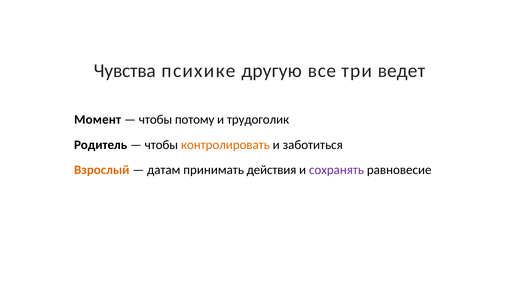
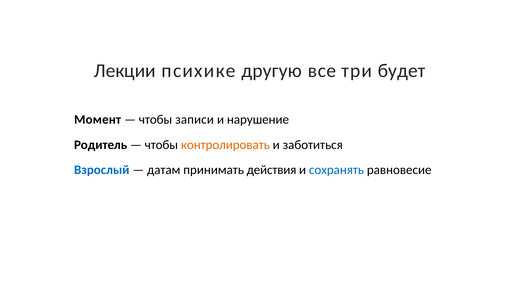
Чувства: Чувства -> Лекции
ведет: ведет -> будет
потому: потому -> записи
трудоголик: трудоголик -> нарушение
Взрослый colour: orange -> blue
сохранять colour: purple -> blue
